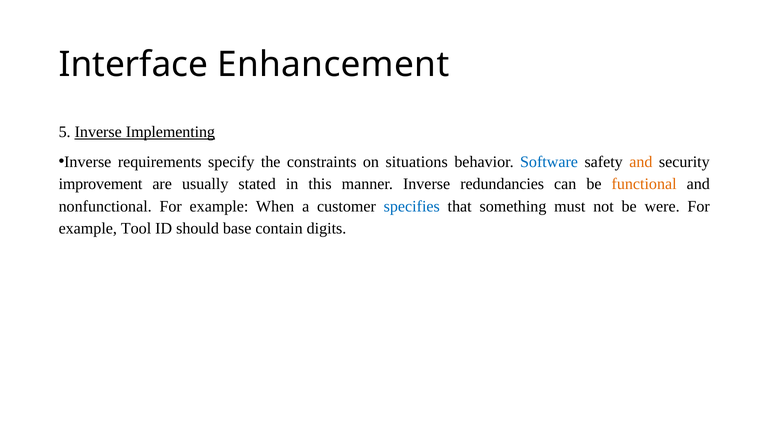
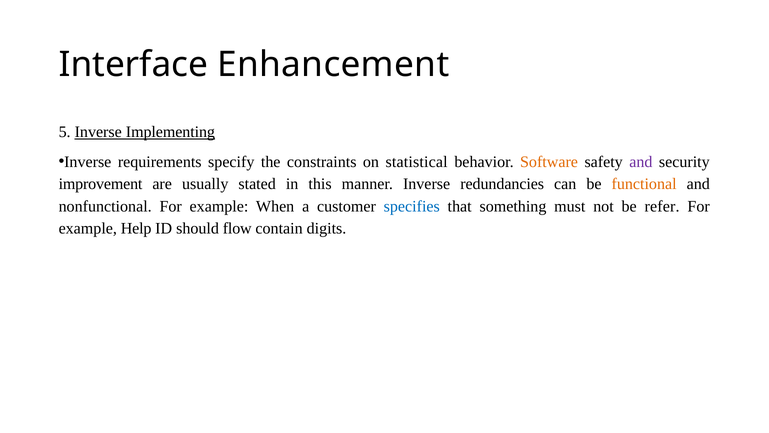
situations: situations -> statistical
Software colour: blue -> orange
and at (641, 162) colour: orange -> purple
were: were -> refer
Tool: Tool -> Help
base: base -> flow
